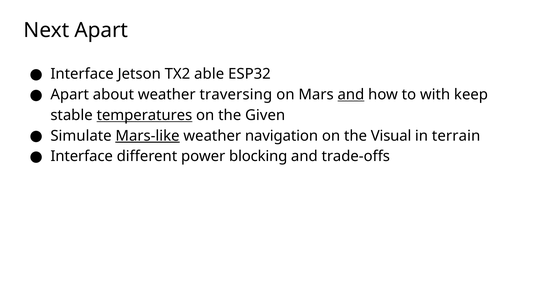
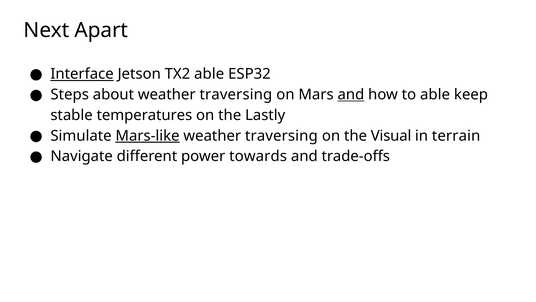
Interface at (82, 74) underline: none -> present
Apart at (70, 94): Apart -> Steps
to with: with -> able
temperatures underline: present -> none
Given: Given -> Lastly
navigation at (282, 136): navigation -> traversing
Interface at (82, 156): Interface -> Navigate
blocking: blocking -> towards
